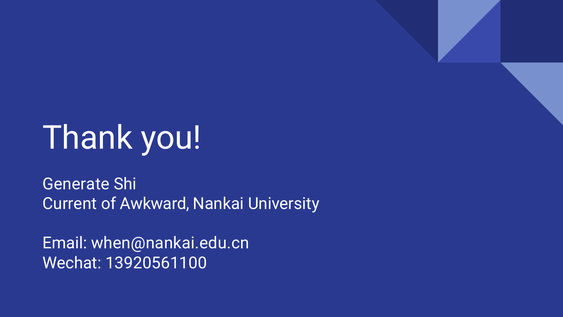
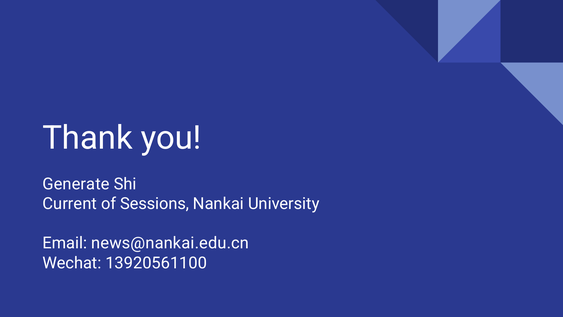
Awkward: Awkward -> Sessions
when@nankai.edu.cn: when@nankai.edu.cn -> news@nankai.edu.cn
